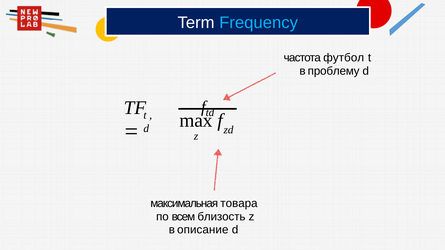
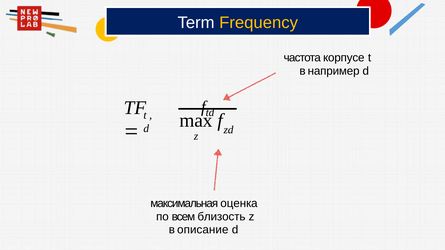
Frequency colour: light blue -> yellow
футбол: футбол -> корпусе
проблему: проблему -> например
товара: товара -> оценка
